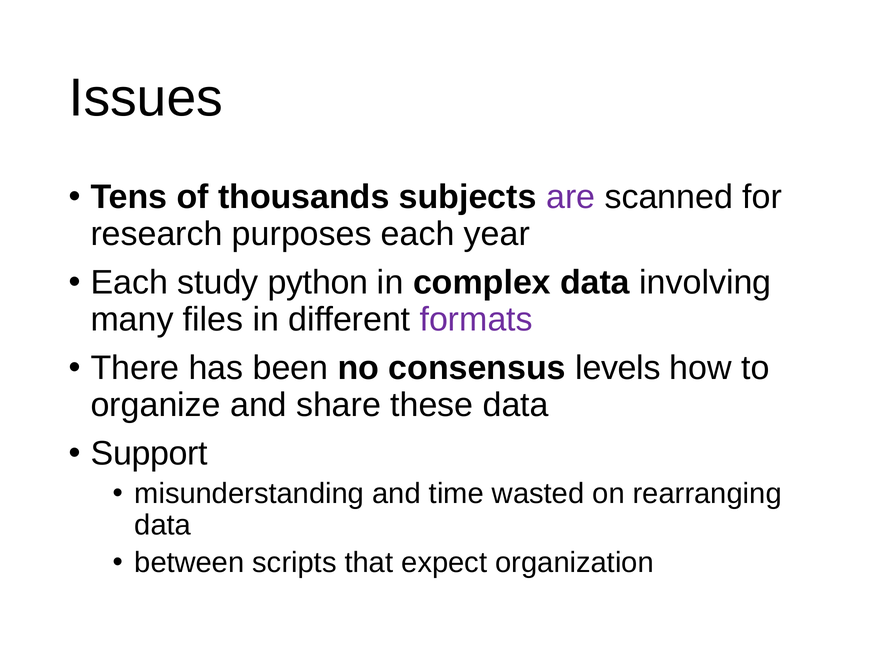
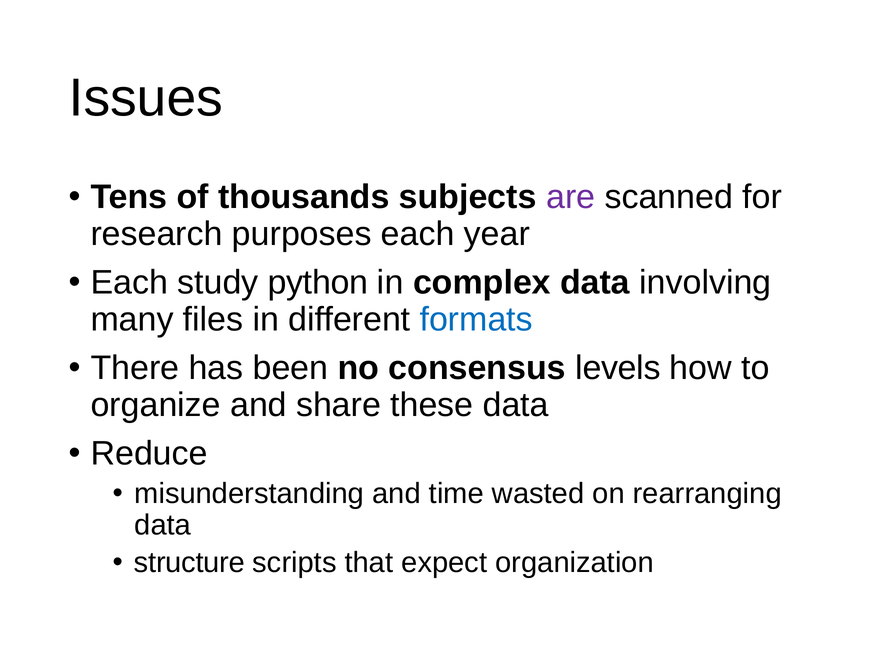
formats colour: purple -> blue
Support: Support -> Reduce
between: between -> structure
